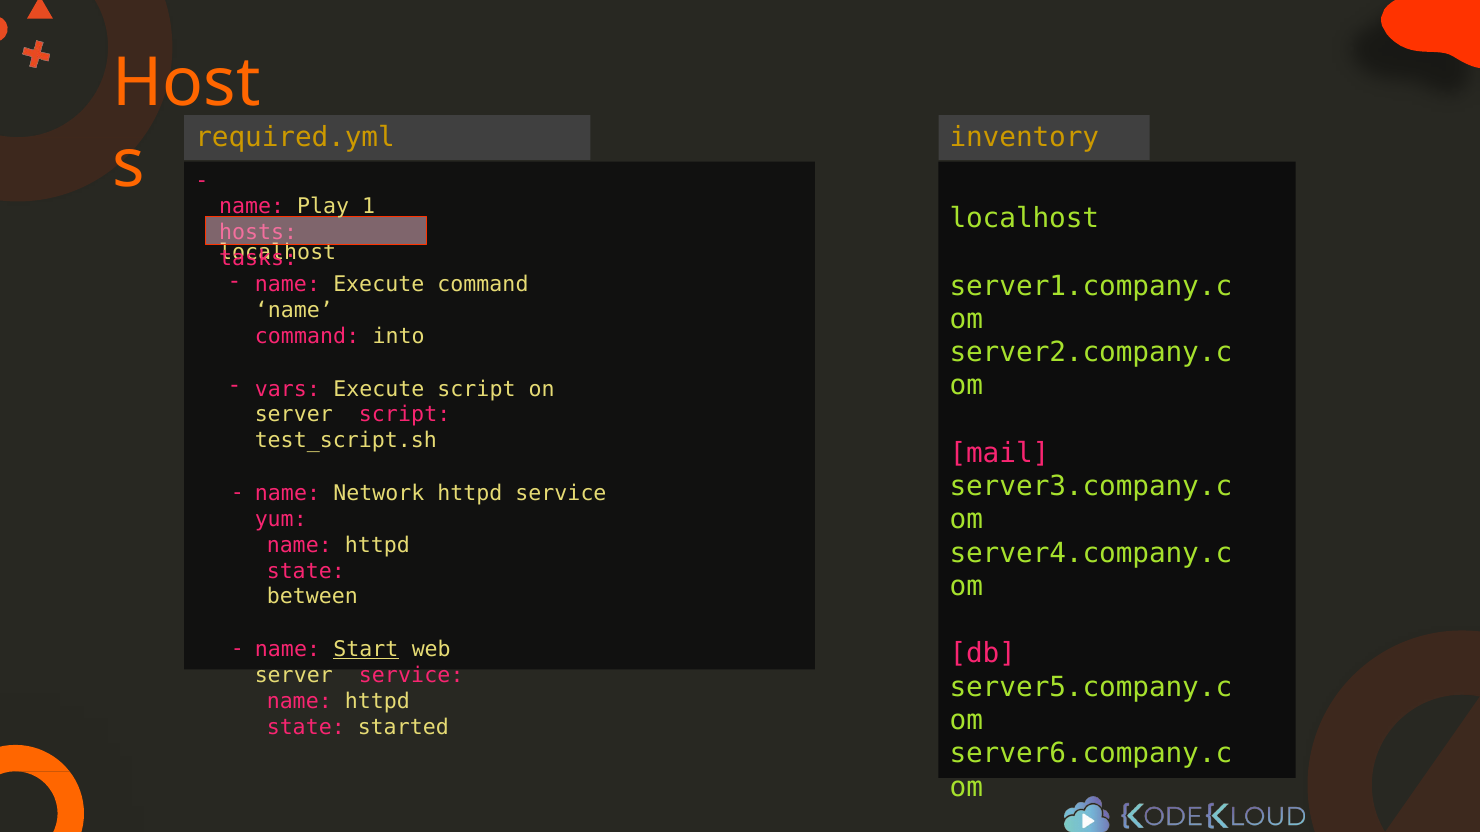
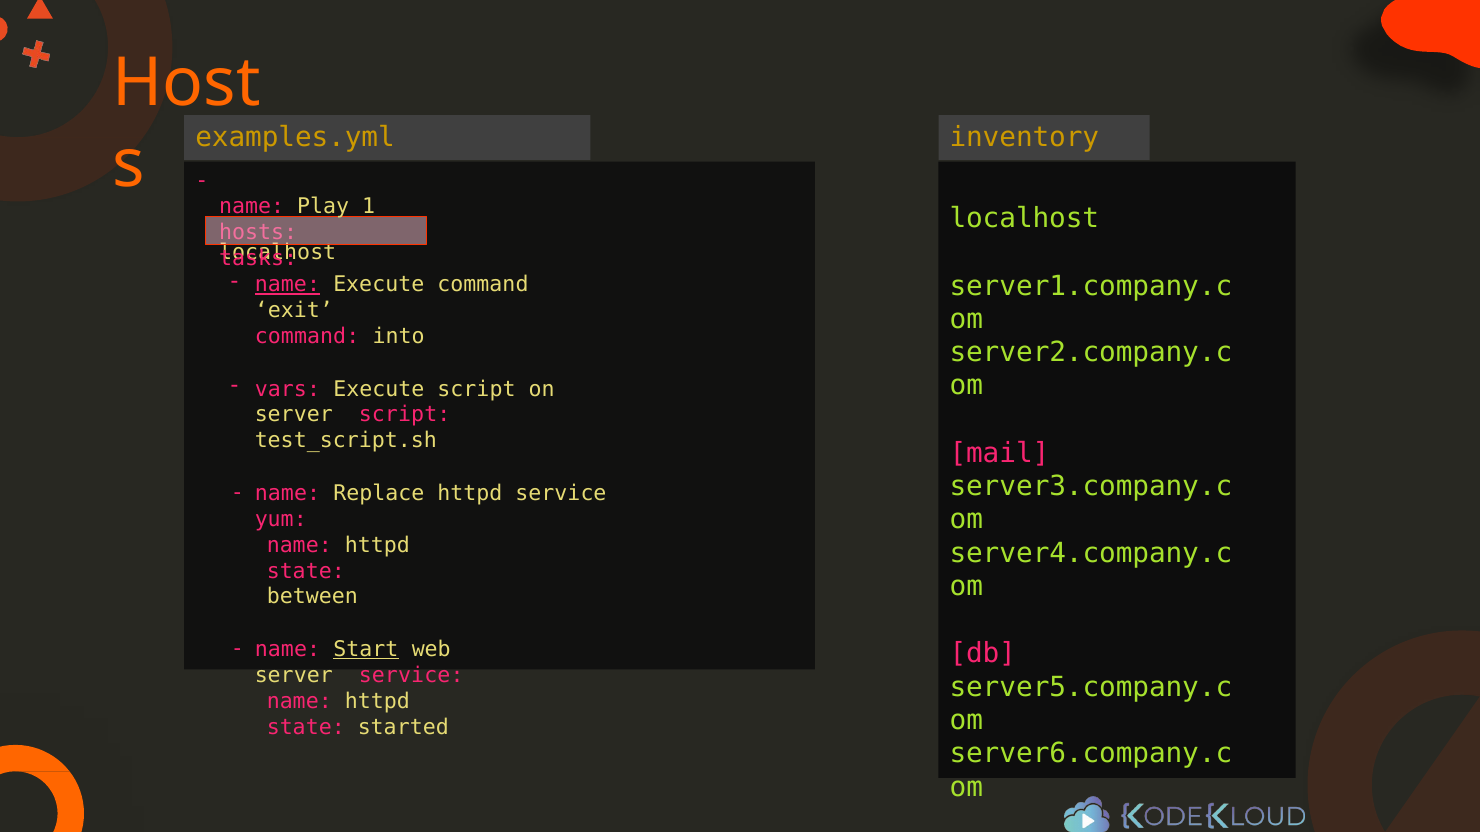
required.yml: required.yml -> examples.yml
name at (287, 285) underline: none -> present
name at (294, 311): name -> exit
Network: Network -> Replace
